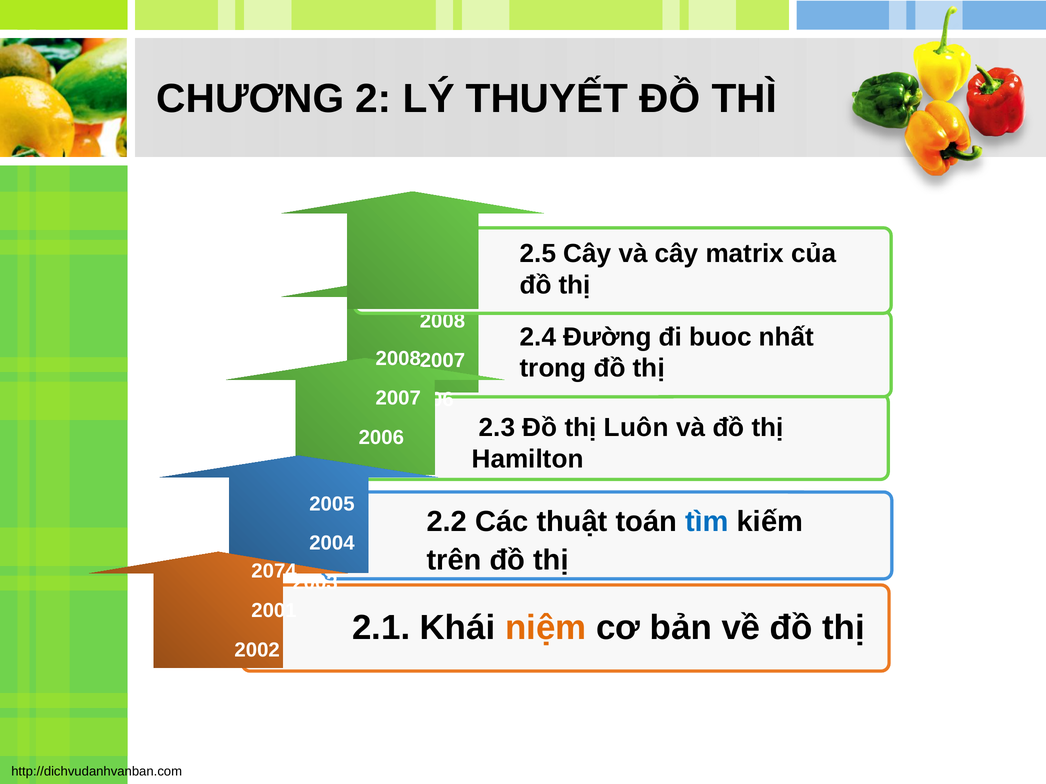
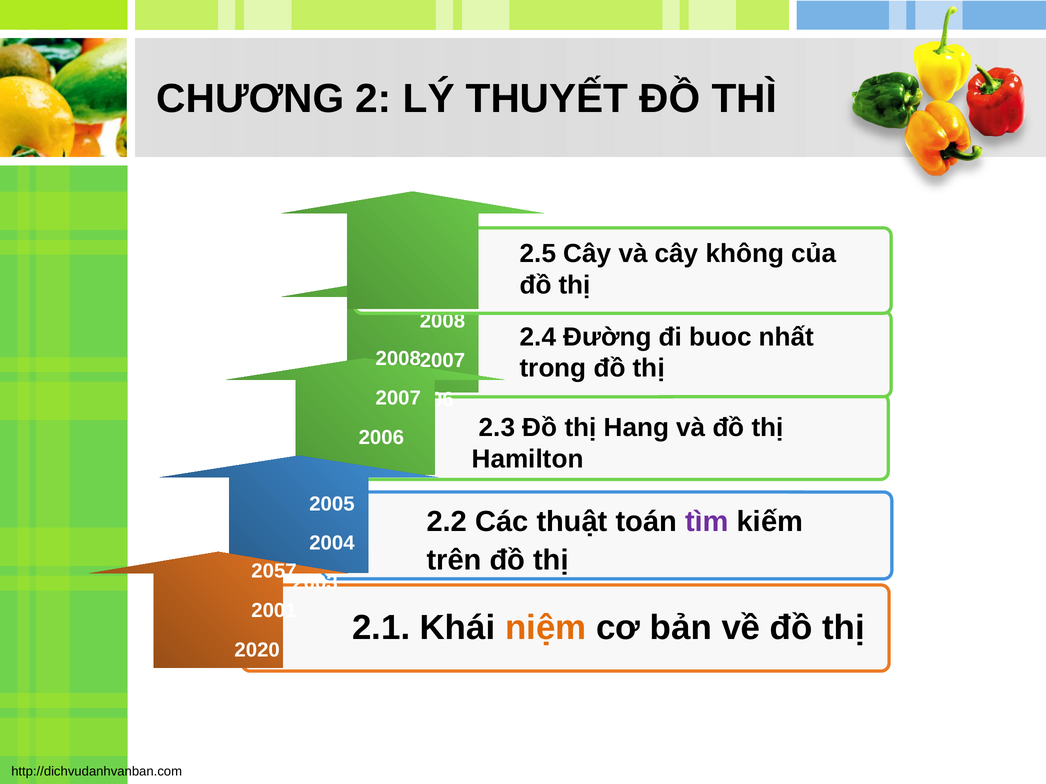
matrix: matrix -> không
Luôn: Luôn -> Hang
tìm colour: blue -> purple
2074: 2074 -> 2057
2002: 2002 -> 2020
